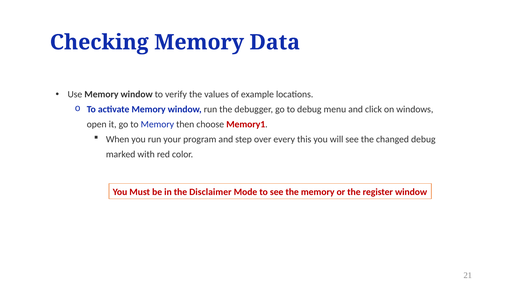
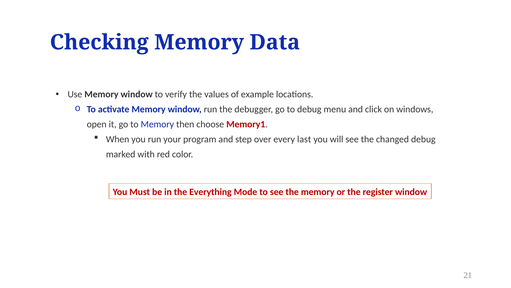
this: this -> last
Disclaimer: Disclaimer -> Everything
